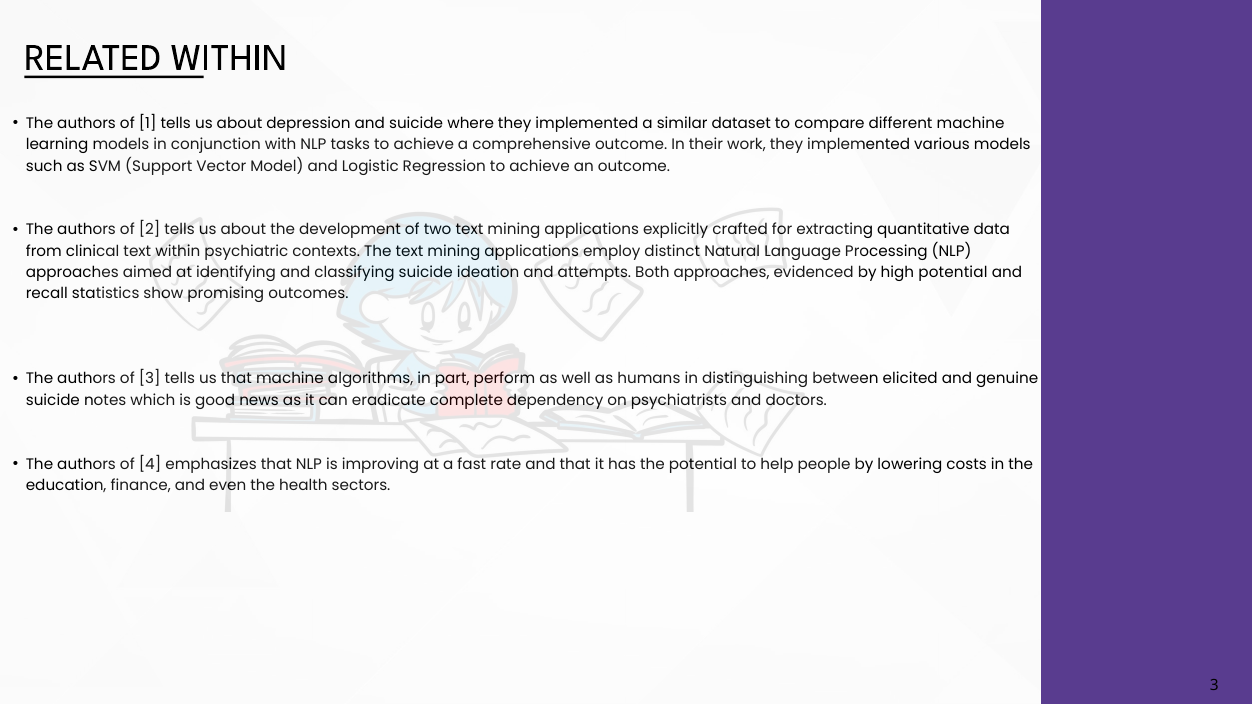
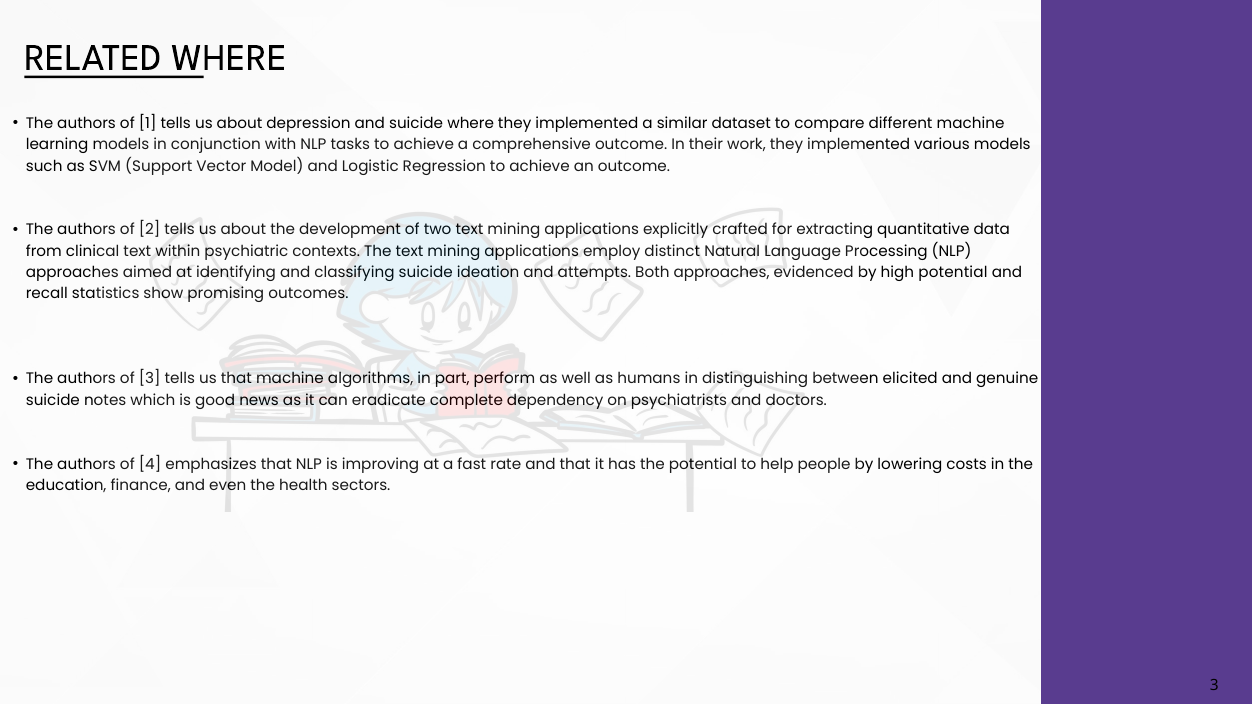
WITHIN at (229, 58): WITHIN -> WHERE
